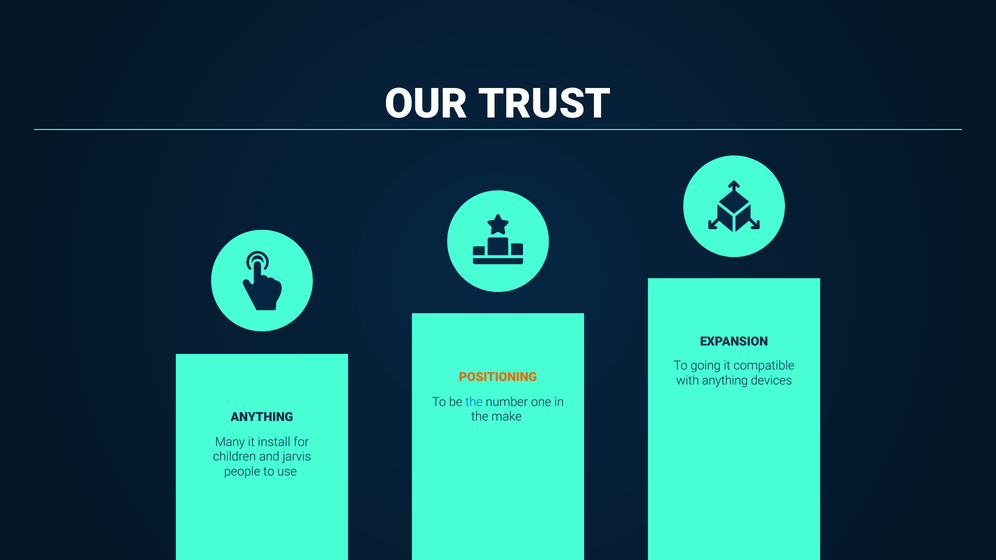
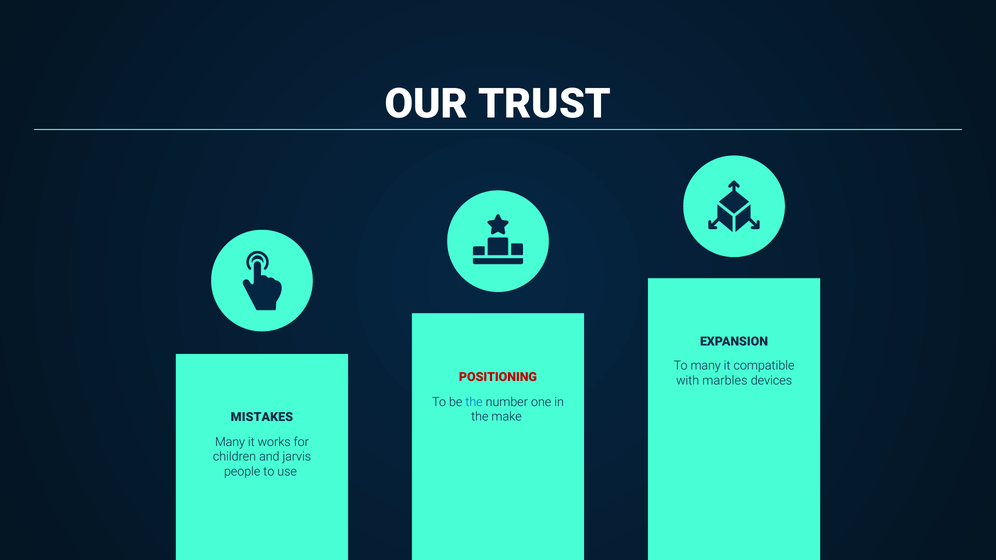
To going: going -> many
POSITIONING colour: orange -> red
with anything: anything -> marbles
ANYTHING at (262, 418): ANYTHING -> MISTAKES
install: install -> works
